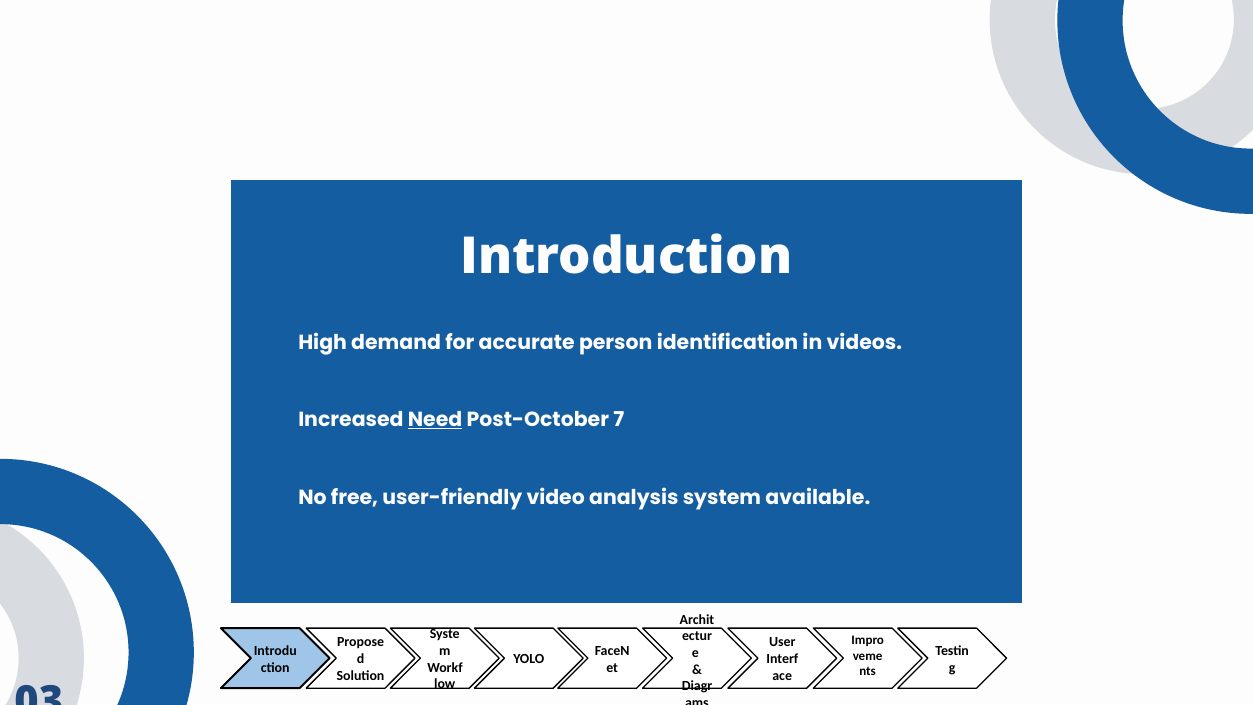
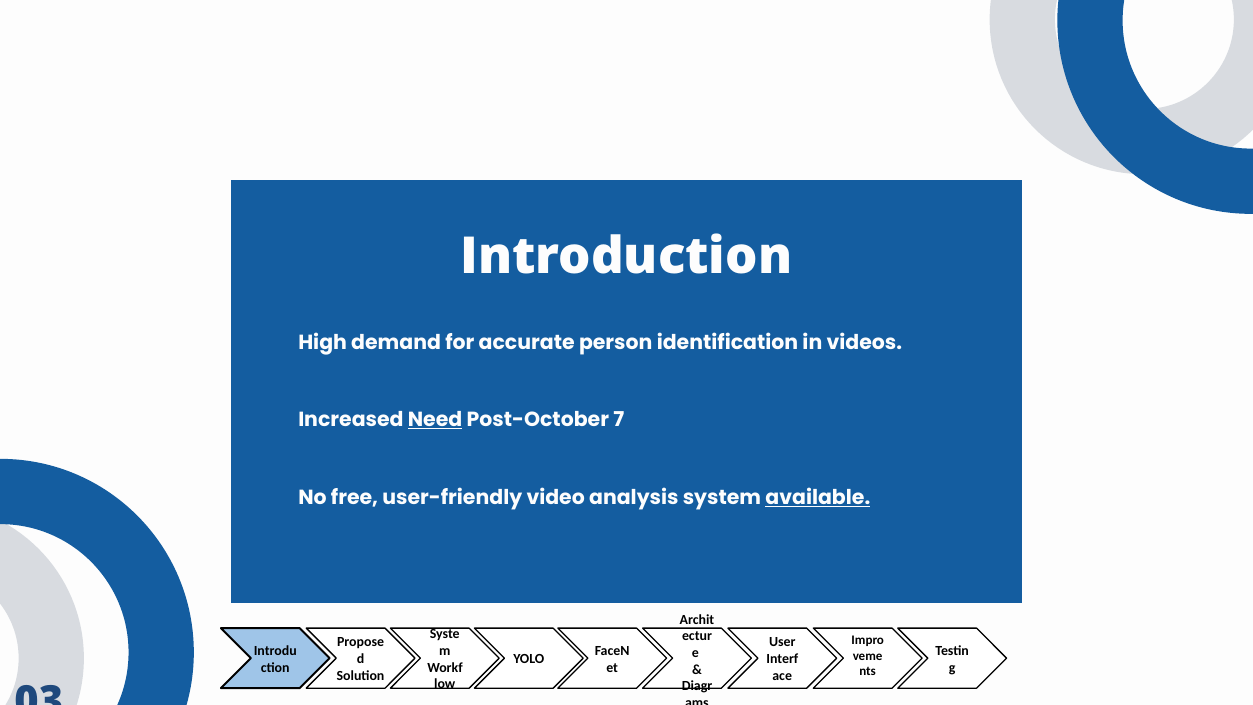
available underline: none -> present
